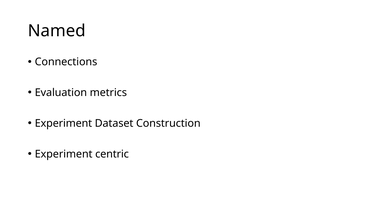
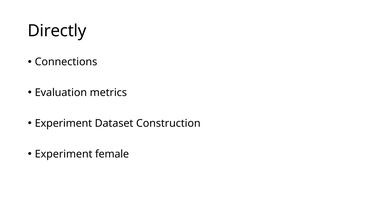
Named: Named -> Directly
centric: centric -> female
